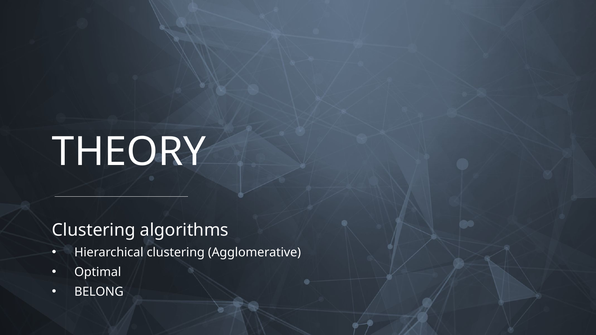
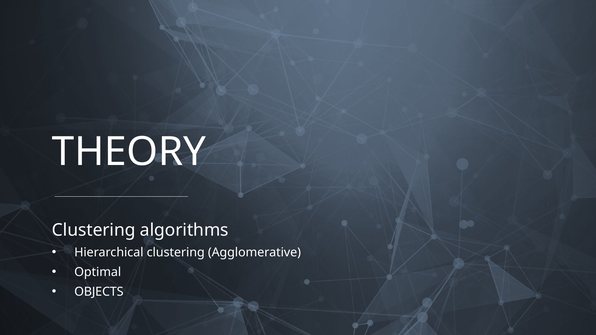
BELONG: BELONG -> OBJECTS
